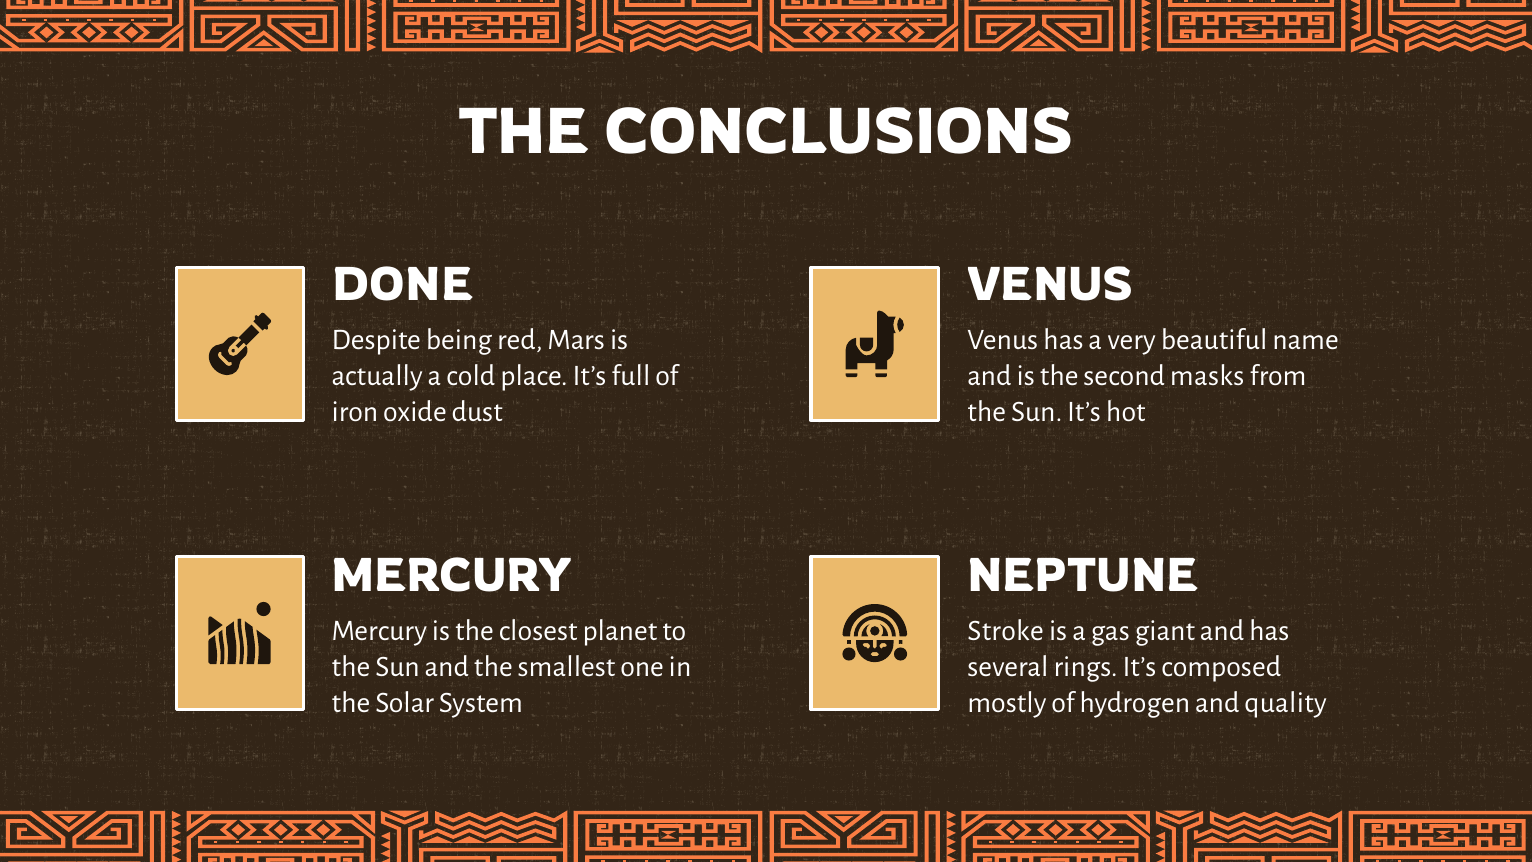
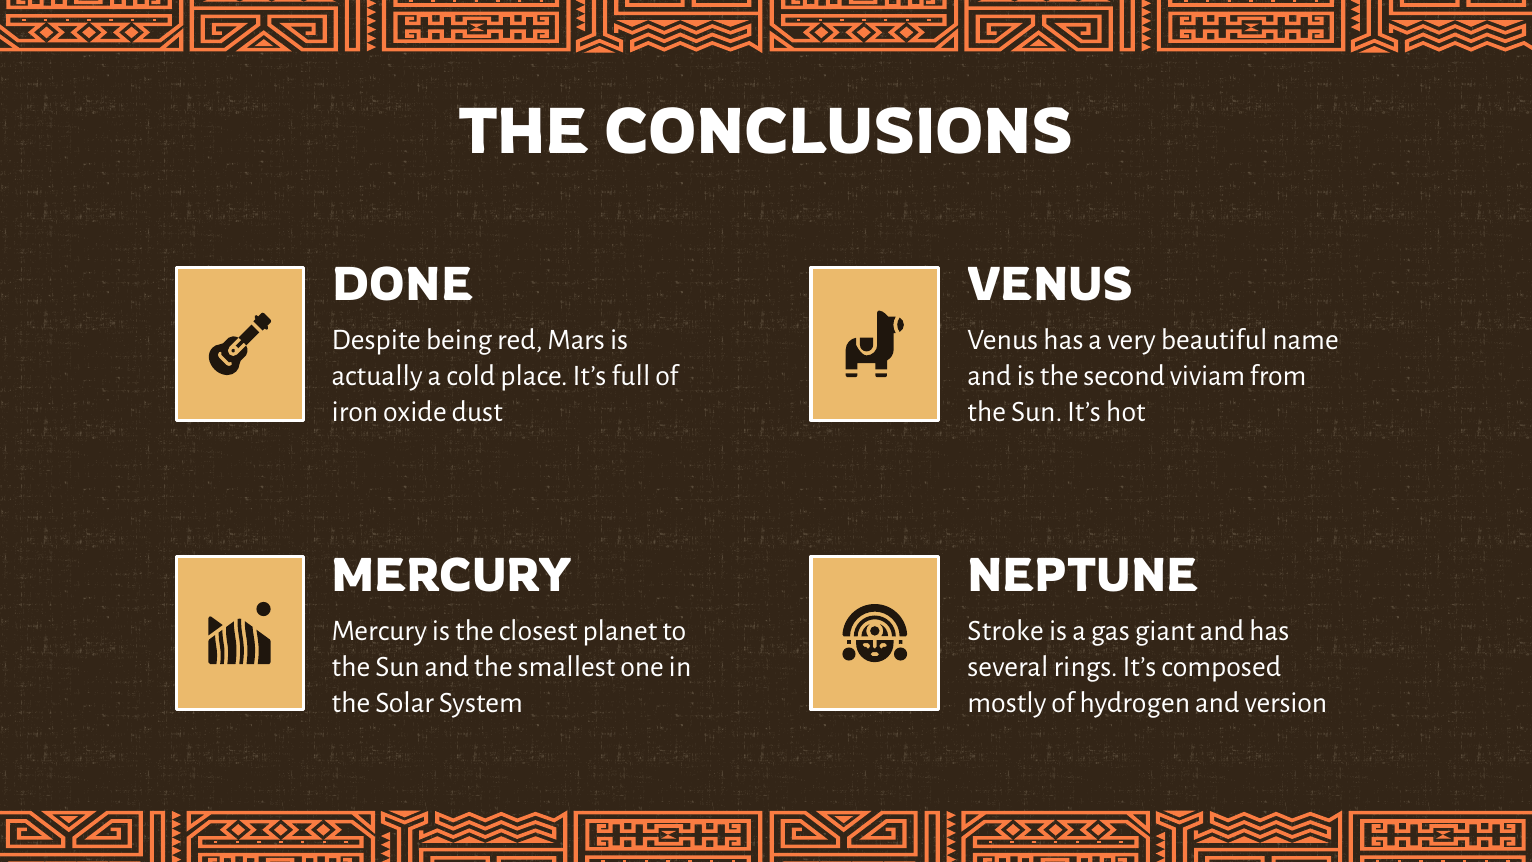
masks: masks -> viviam
quality: quality -> version
